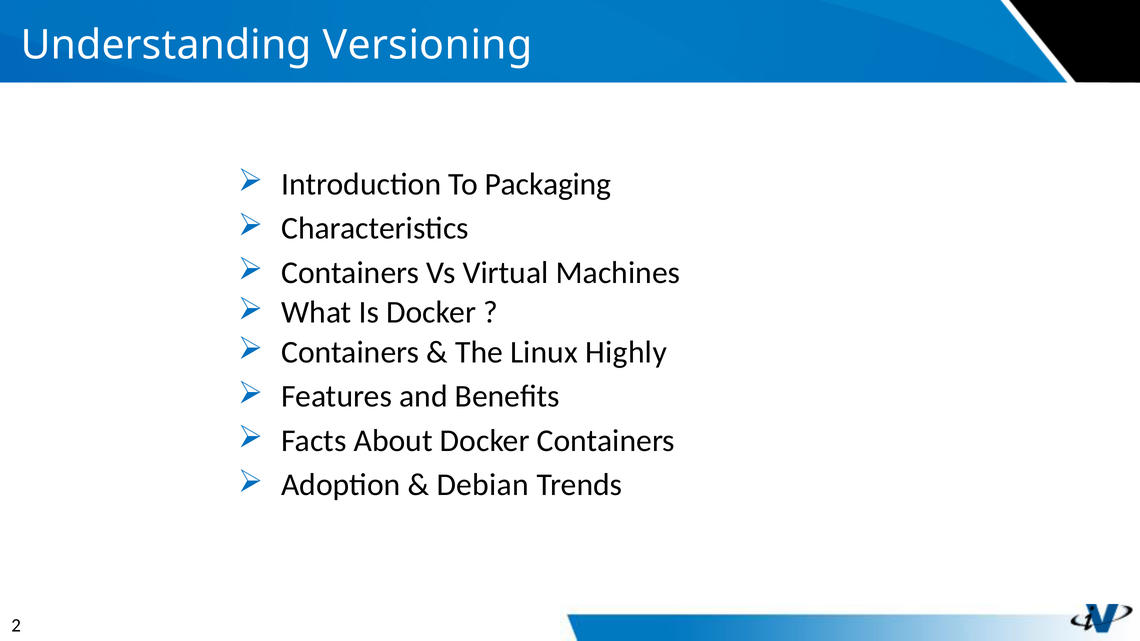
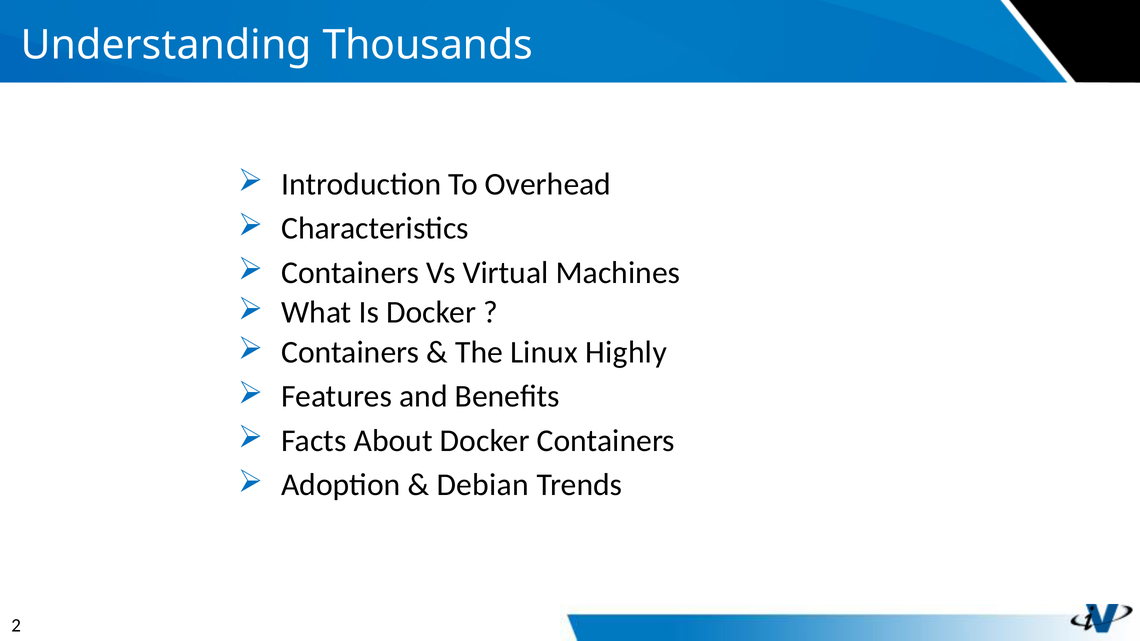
Versioning: Versioning -> Thousands
Packaging: Packaging -> Overhead
